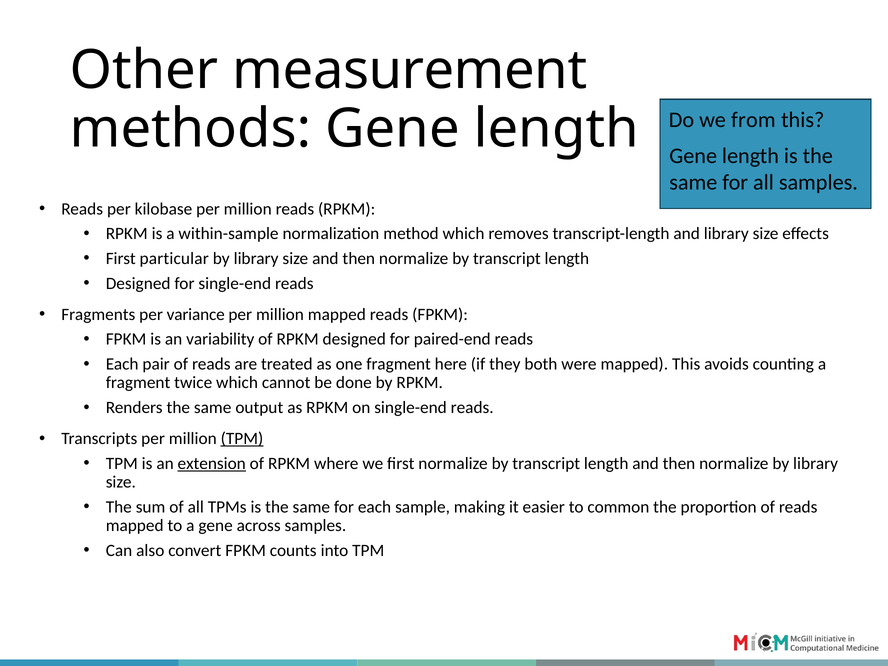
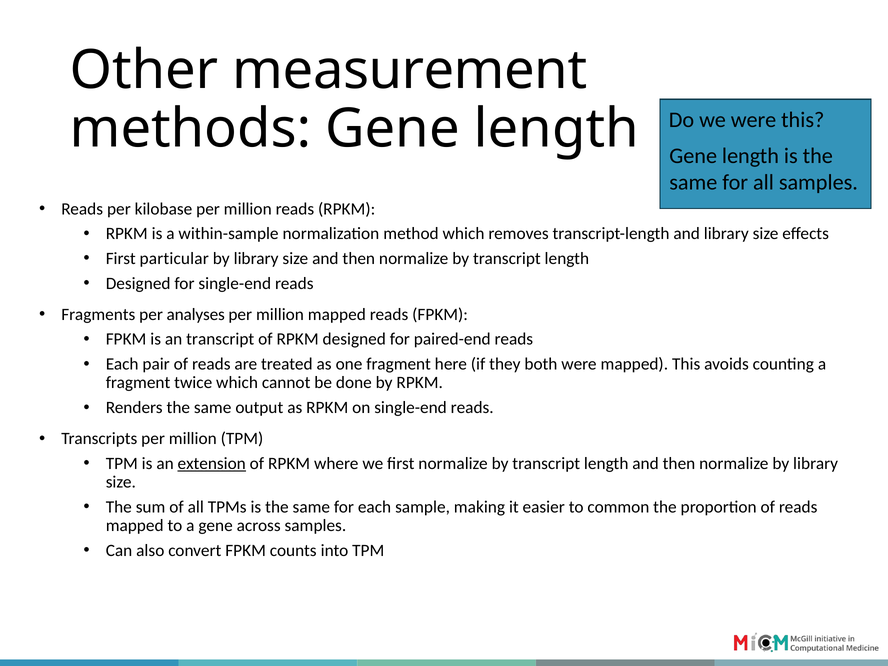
we from: from -> were
variance: variance -> analyses
an variability: variability -> transcript
TPM at (242, 439) underline: present -> none
